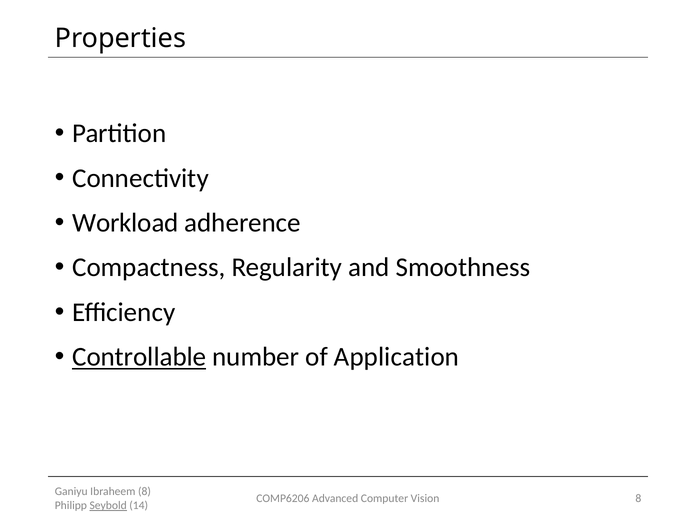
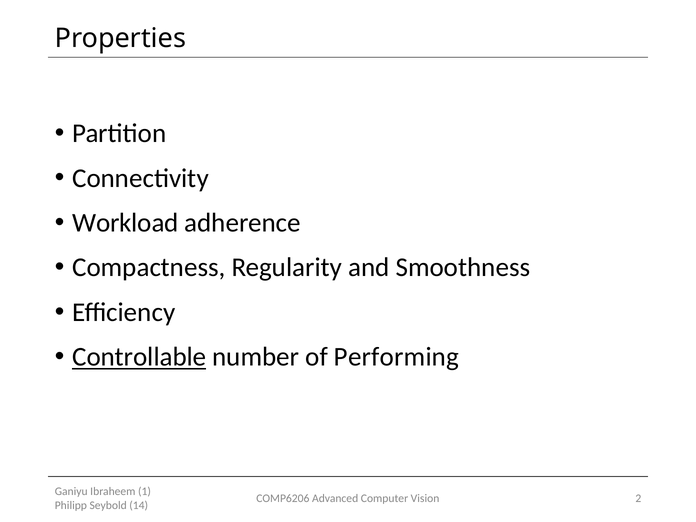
Application: Application -> Performing
Ibraheem 8: 8 -> 1
Vision 8: 8 -> 2
Seybold underline: present -> none
